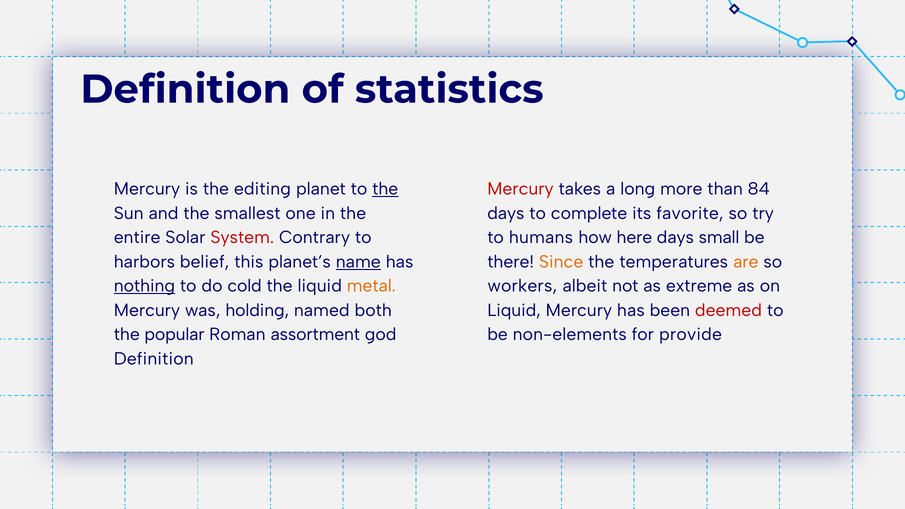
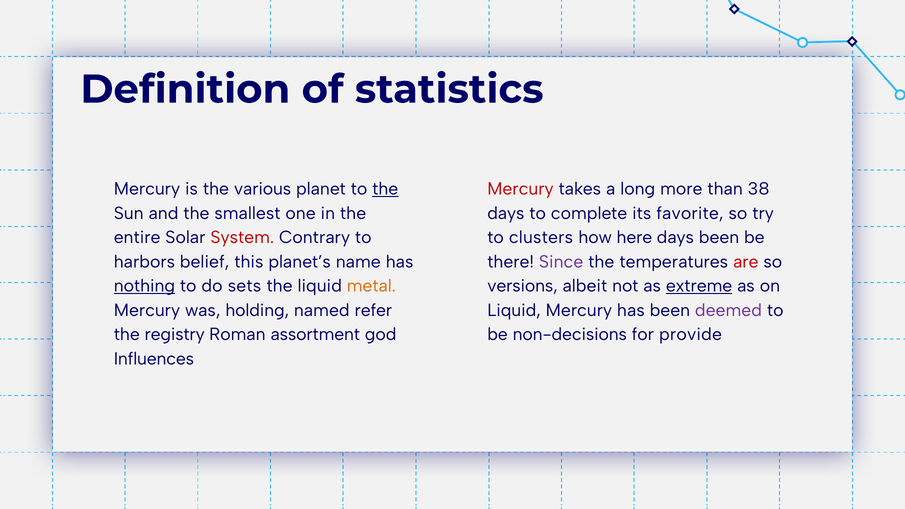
editing: editing -> various
84: 84 -> 38
humans: humans -> clusters
days small: small -> been
name underline: present -> none
Since colour: orange -> purple
are colour: orange -> red
cold: cold -> sets
workers: workers -> versions
extreme underline: none -> present
both: both -> refer
deemed colour: red -> purple
popular: popular -> registry
non-elements: non-elements -> non-decisions
Definition at (154, 359): Definition -> Influences
